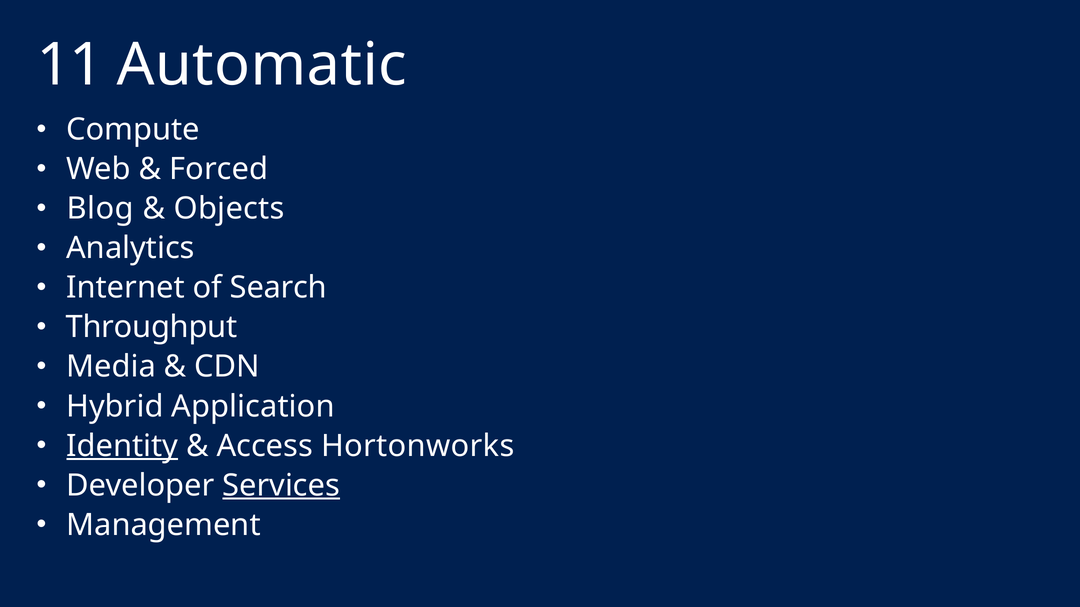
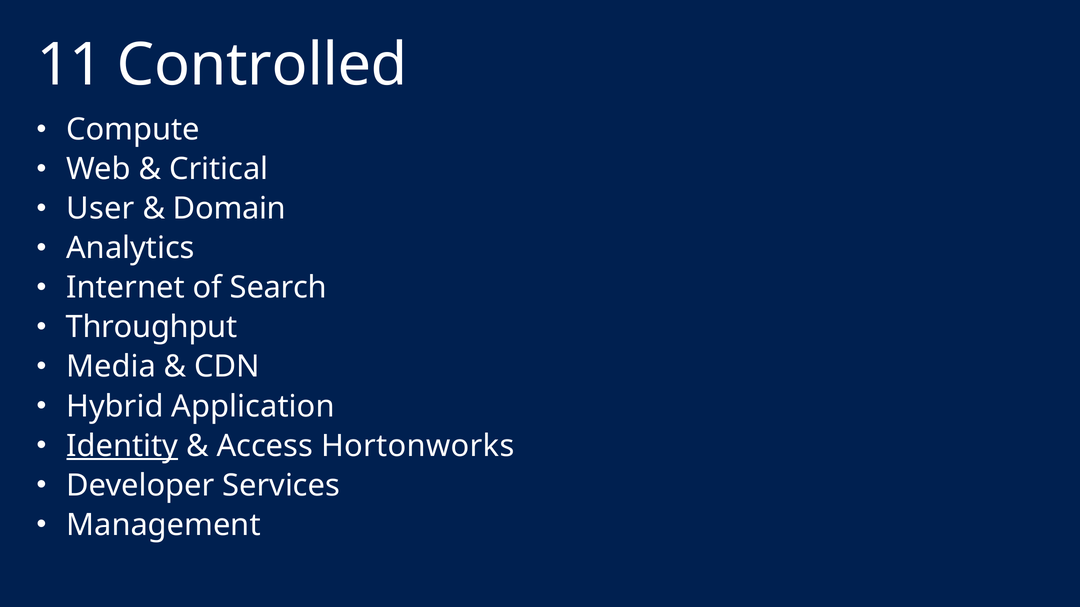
Automatic: Automatic -> Controlled
Forced: Forced -> Critical
Blog: Blog -> User
Objects: Objects -> Domain
Services underline: present -> none
